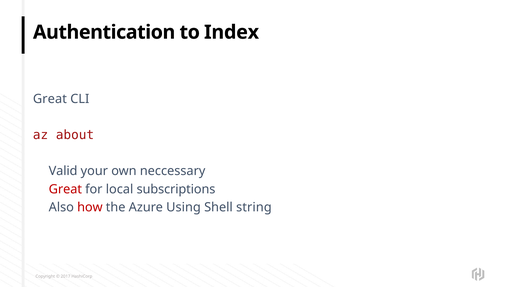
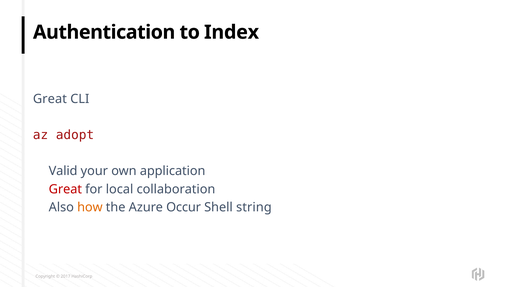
about: about -> adopt
neccessary: neccessary -> application
subscriptions: subscriptions -> collaboration
how colour: red -> orange
Using: Using -> Occur
